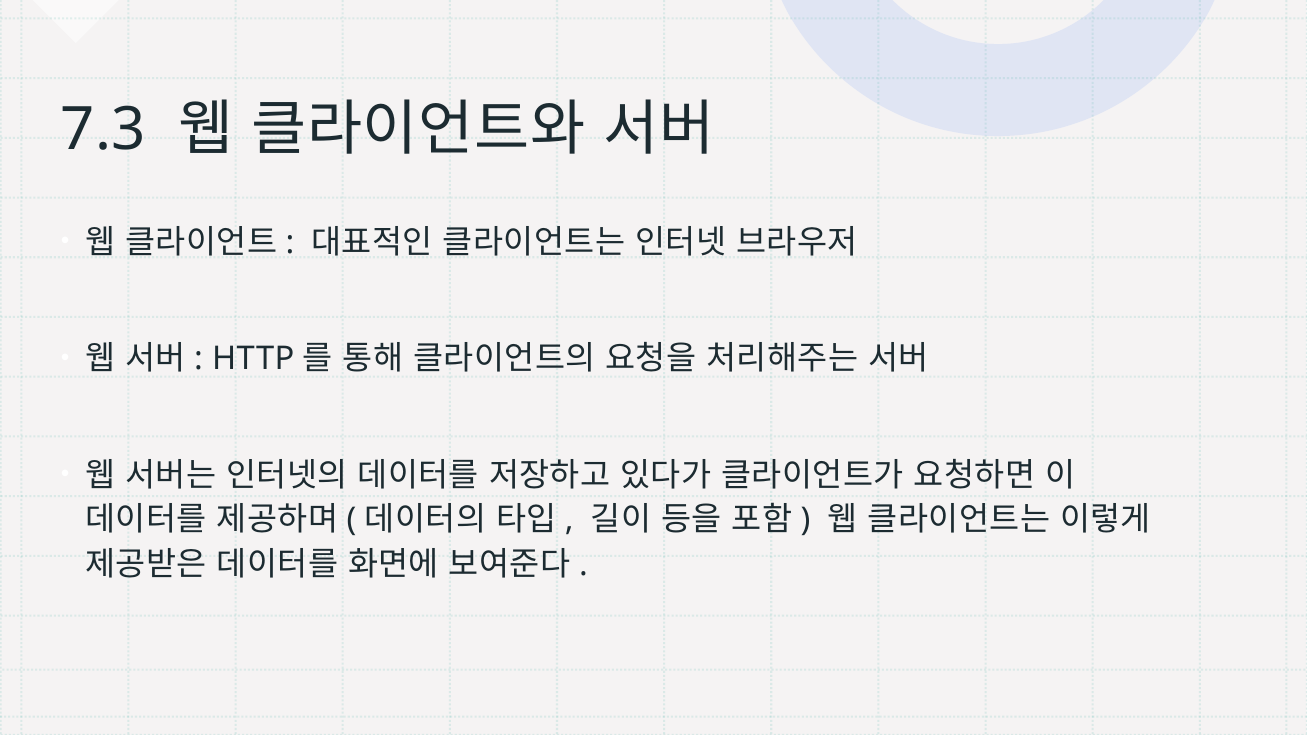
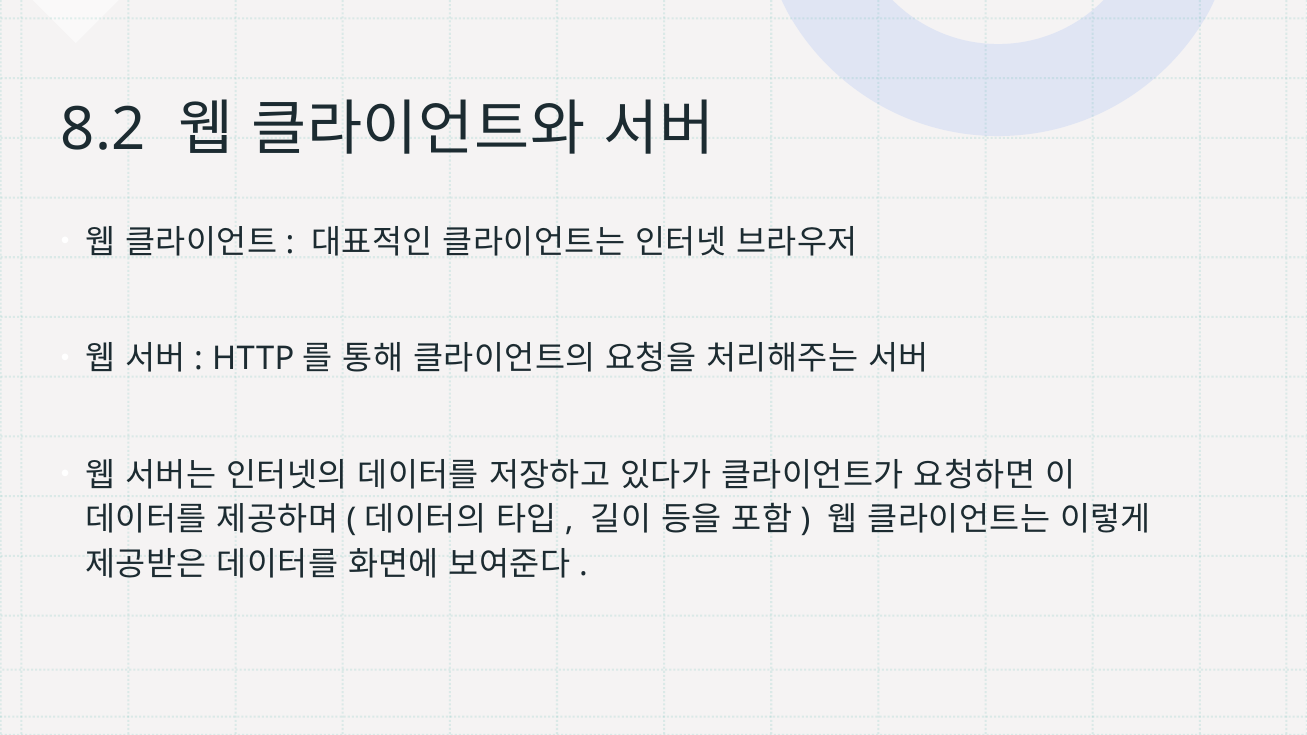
7.3: 7.3 -> 8.2
